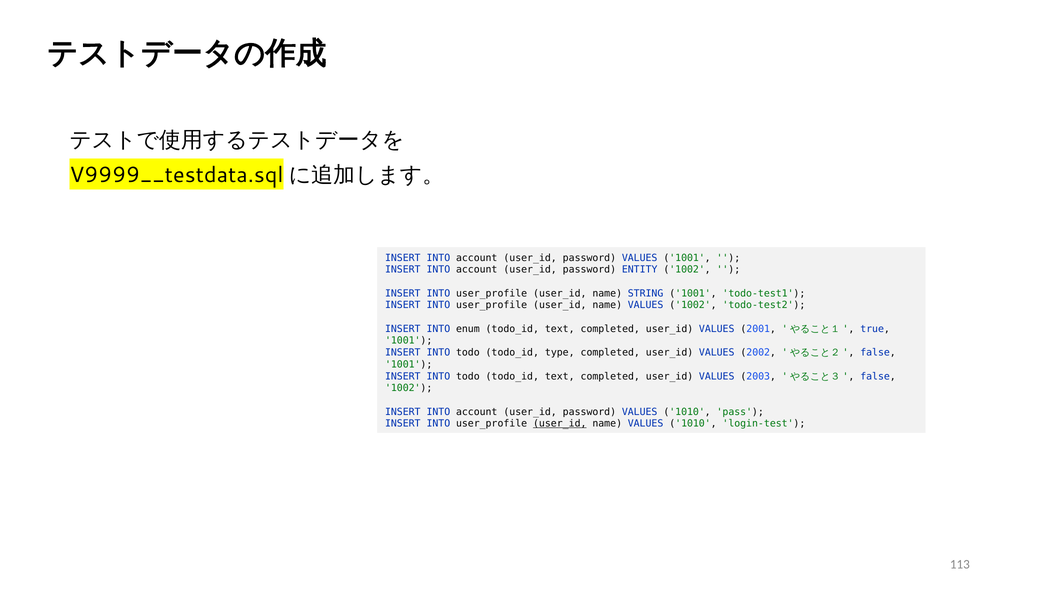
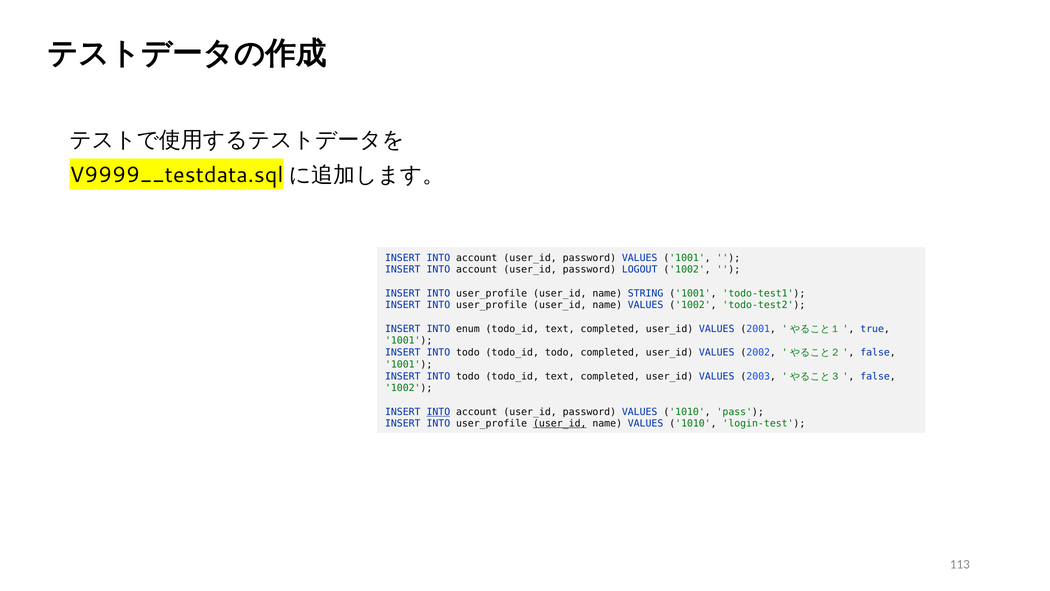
ENTITY: ENTITY -> LOGOUT
todo_id type: type -> todo
INTO at (438, 412) underline: none -> present
